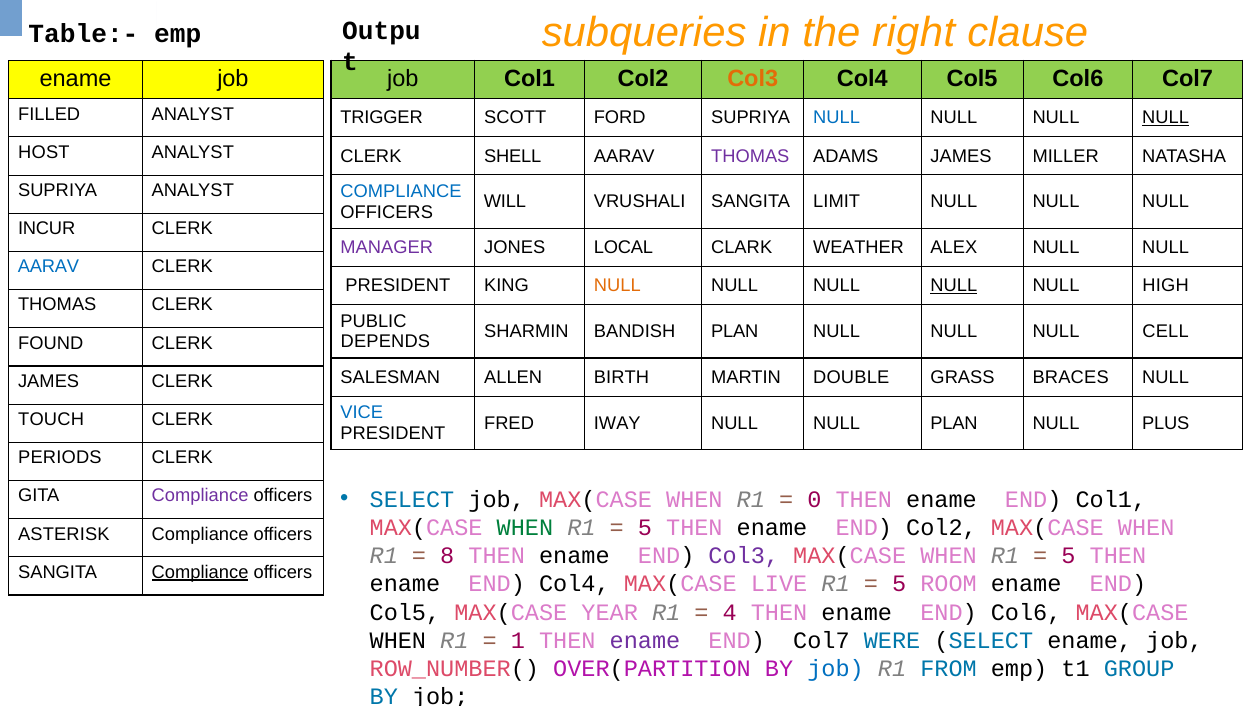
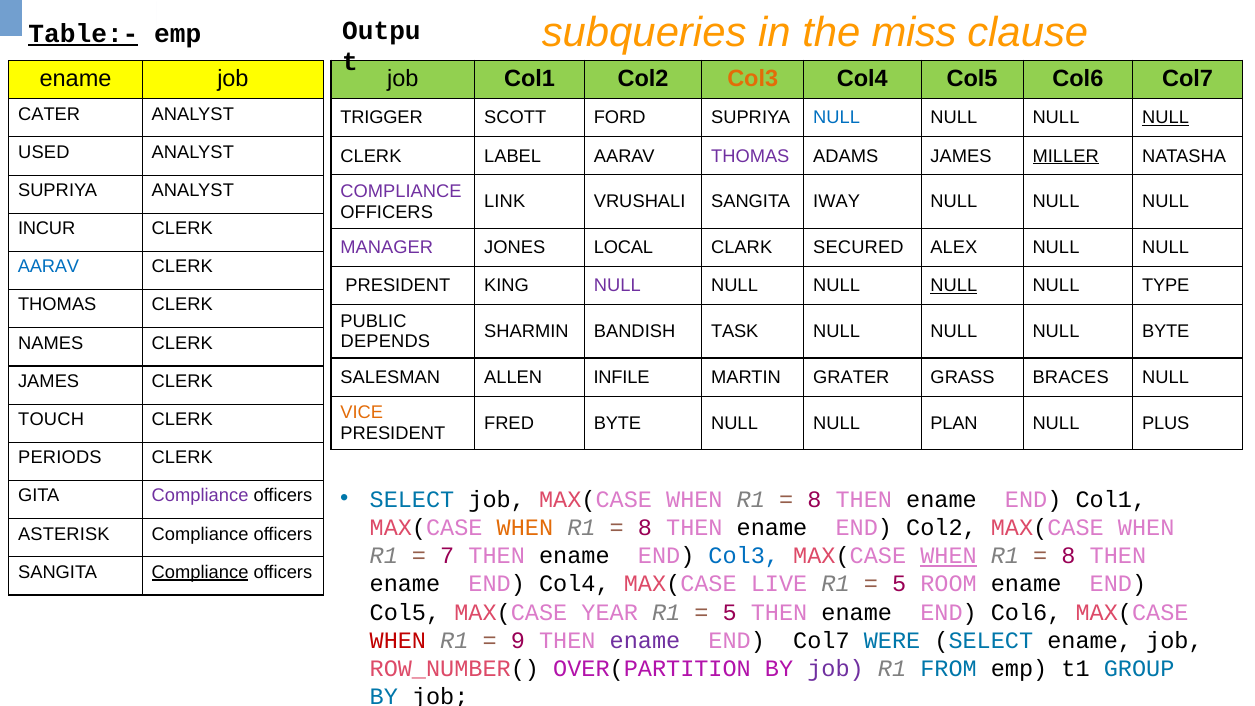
right: right -> miss
Table:- underline: none -> present
FILLED: FILLED -> CATER
HOST: HOST -> USED
SHELL: SHELL -> LABEL
MILLER underline: none -> present
COMPLIANCE at (401, 192) colour: blue -> purple
WILL: WILL -> LINK
LIMIT: LIMIT -> IWAY
WEATHER: WEATHER -> SECURED
NULL at (617, 286) colour: orange -> purple
HIGH: HIGH -> TYPE
BANDISH PLAN: PLAN -> TASK
NULL CELL: CELL -> BYTE
FOUND: FOUND -> NAMES
BIRTH: BIRTH -> INFILE
DOUBLE: DOUBLE -> GRATER
VICE colour: blue -> orange
FRED IWAY: IWAY -> BYTE
0 at (814, 499): 0 -> 8
WHEN at (525, 528) colour: green -> orange
5 at (645, 528): 5 -> 8
8: 8 -> 7
Col3 at (744, 556) colour: purple -> blue
WHEN at (949, 556) underline: none -> present
5 at (1069, 556): 5 -> 8
4 at (730, 612): 4 -> 5
WHEN at (398, 641) colour: black -> red
1: 1 -> 9
job at (836, 669) colour: blue -> purple
